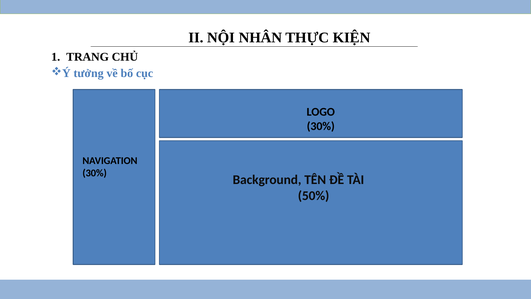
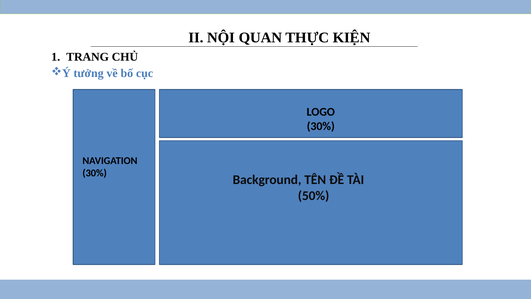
NHÂN: NHÂN -> QUAN
